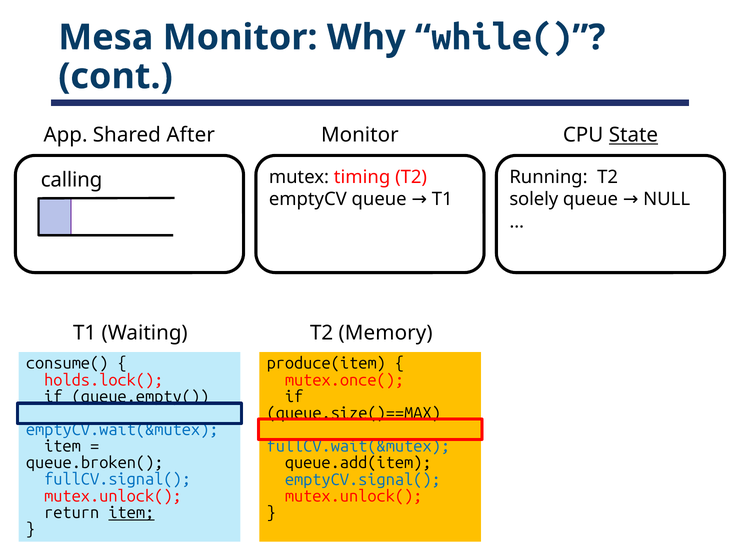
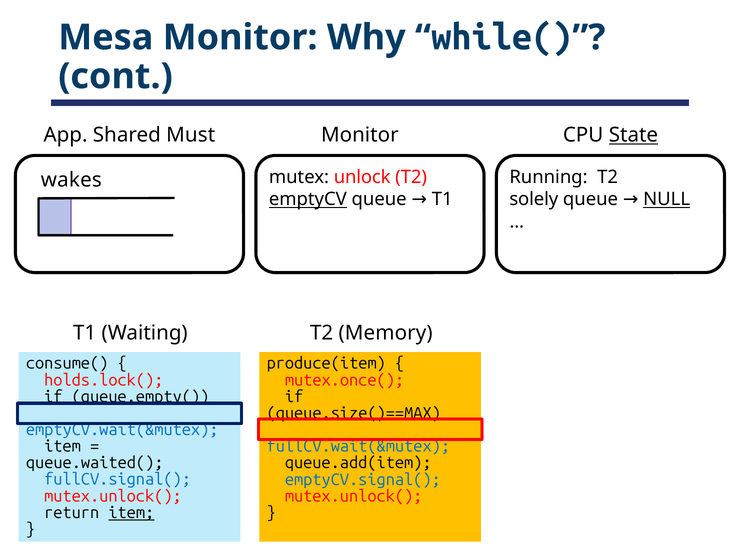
After: After -> Must
calling: calling -> wakes
timing: timing -> unlock
emptyCV underline: none -> present
NULL underline: none -> present
queue.broken(: queue.broken( -> queue.waited(
